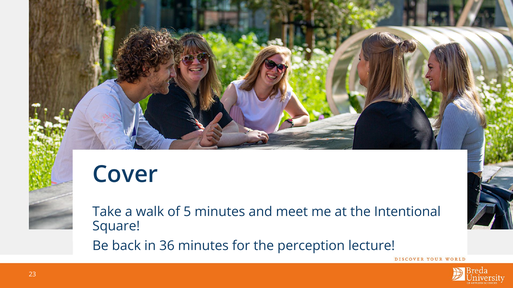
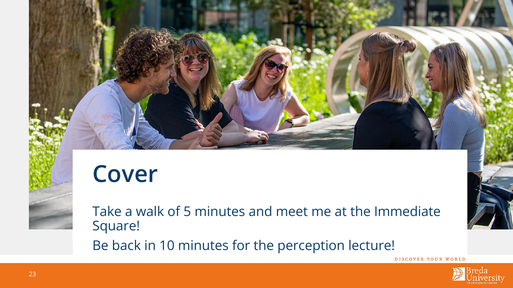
Intentional: Intentional -> Immediate
36: 36 -> 10
